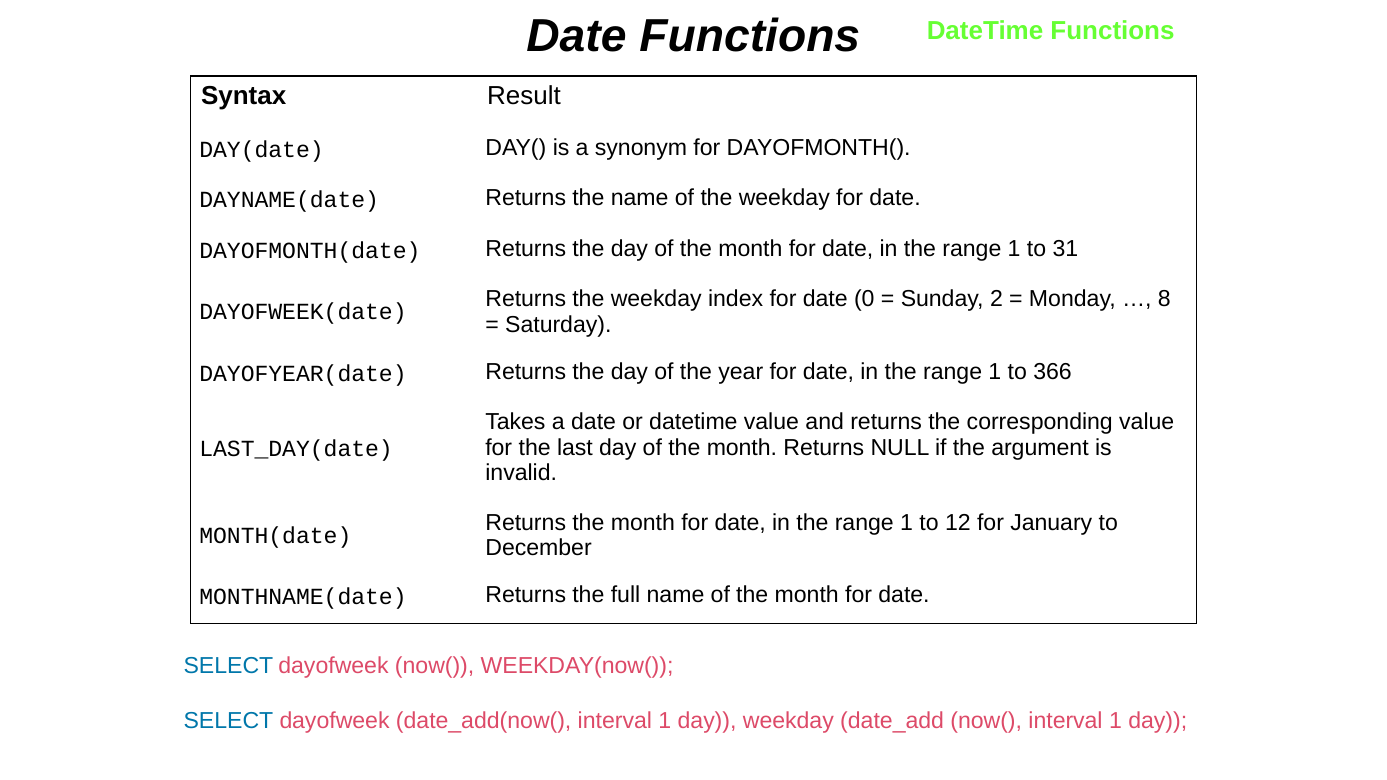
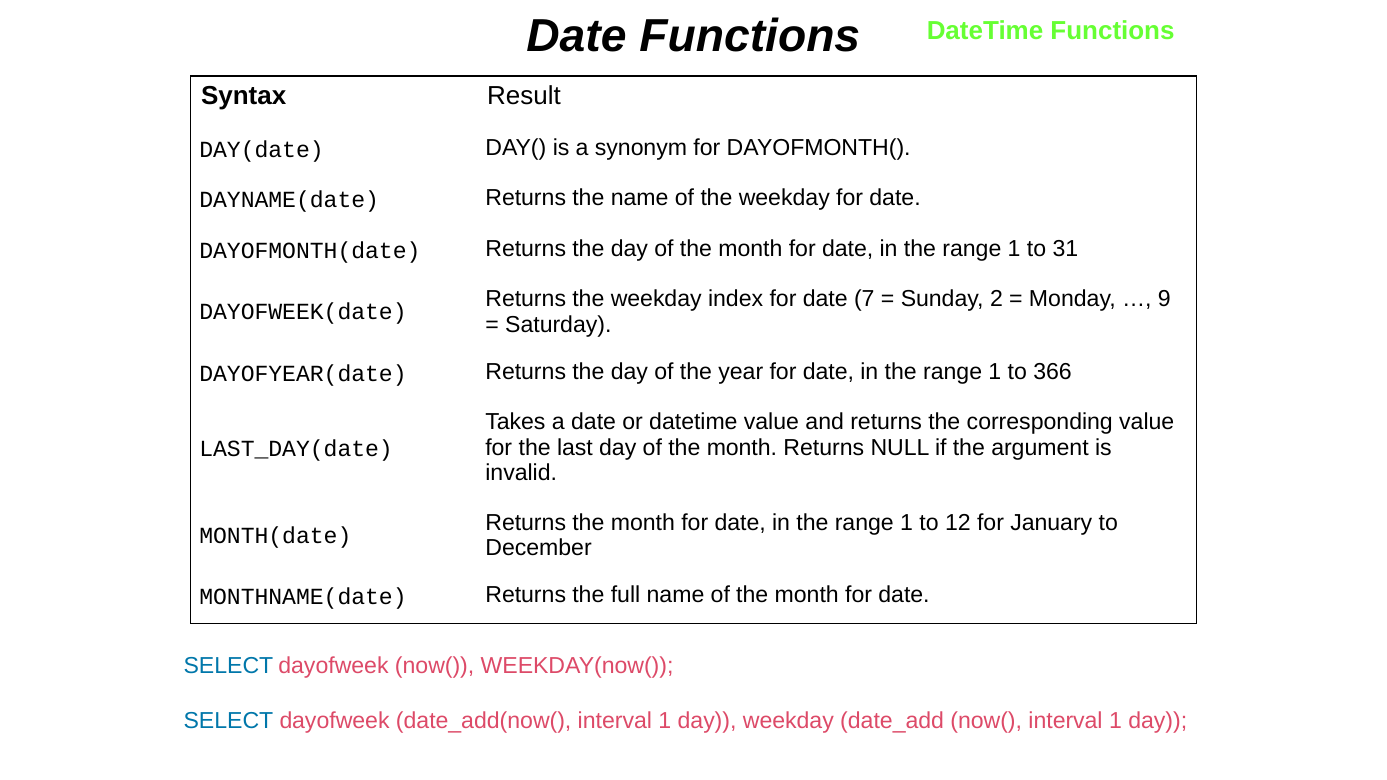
0: 0 -> 7
8: 8 -> 9
